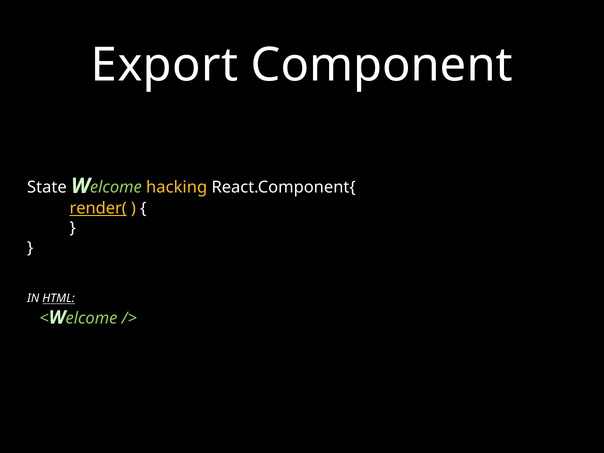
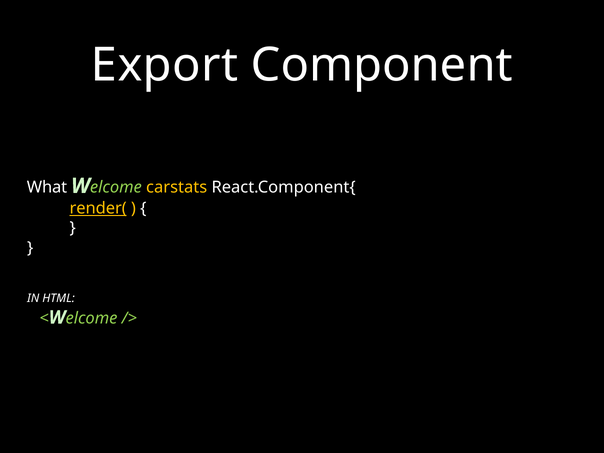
State: State -> What
hacking: hacking -> carstats
HTML underline: present -> none
